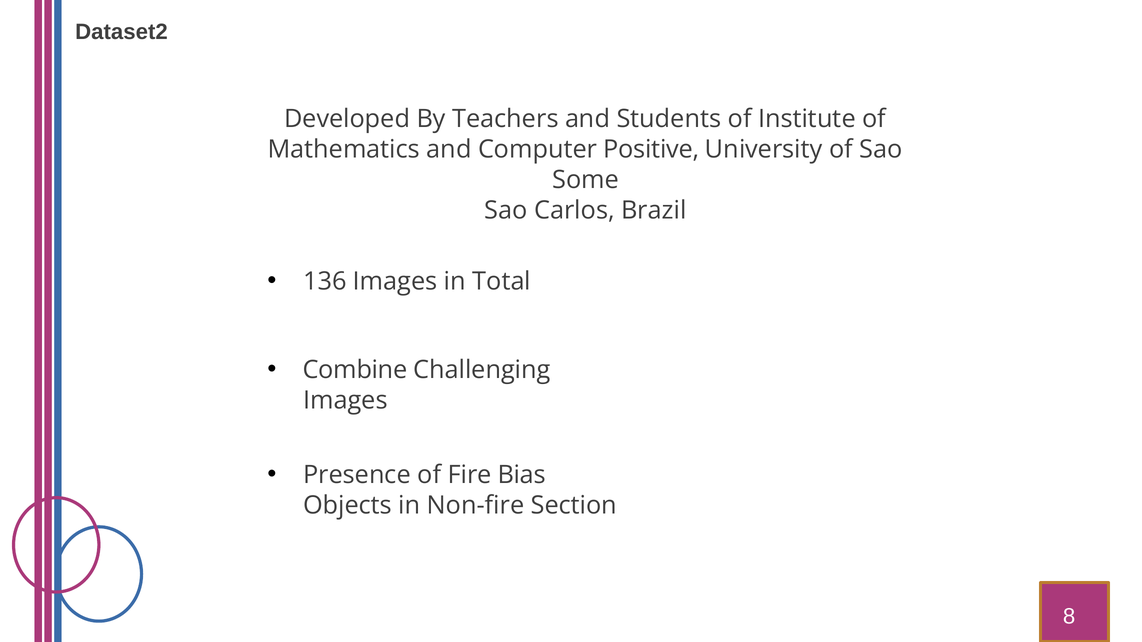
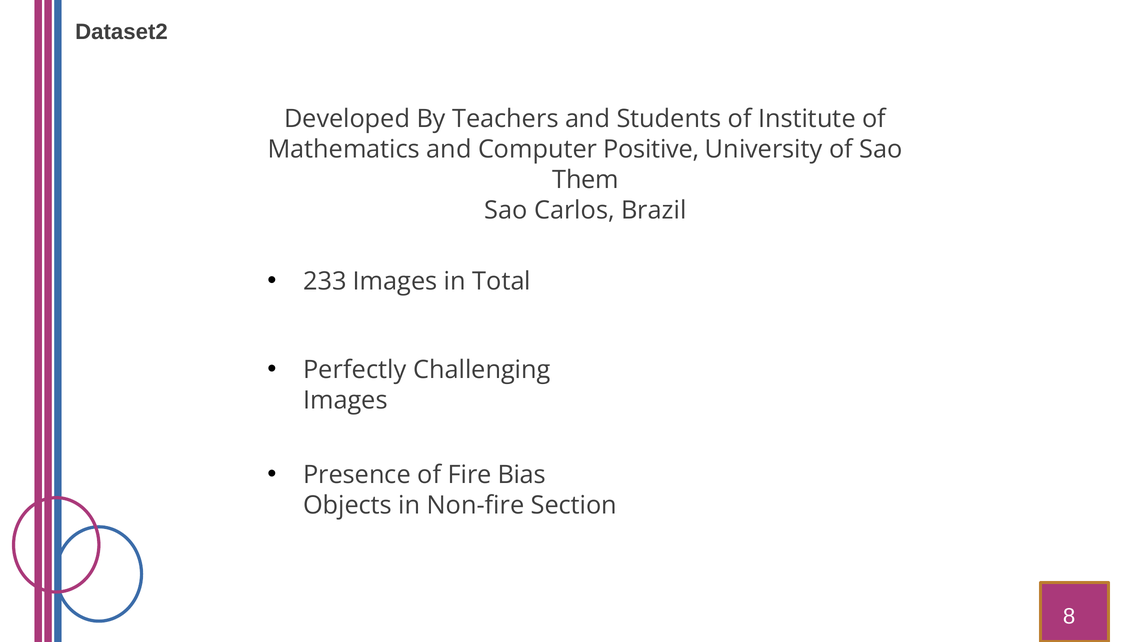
Some: Some -> Them
136: 136 -> 233
Combine: Combine -> Perfectly
